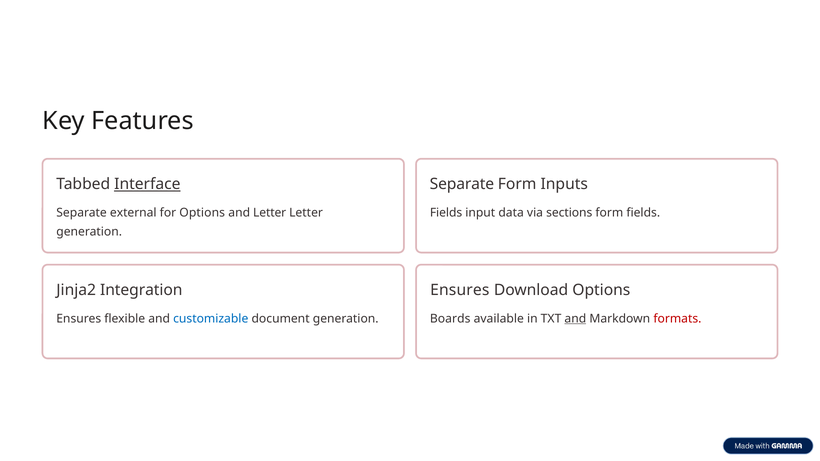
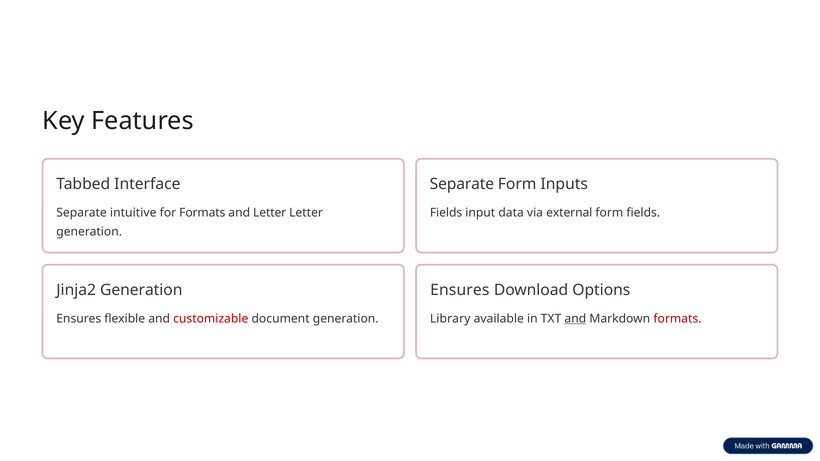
Interface underline: present -> none
external: external -> intuitive
for Options: Options -> Formats
sections: sections -> external
Jinja2 Integration: Integration -> Generation
customizable colour: blue -> red
Boards: Boards -> Library
